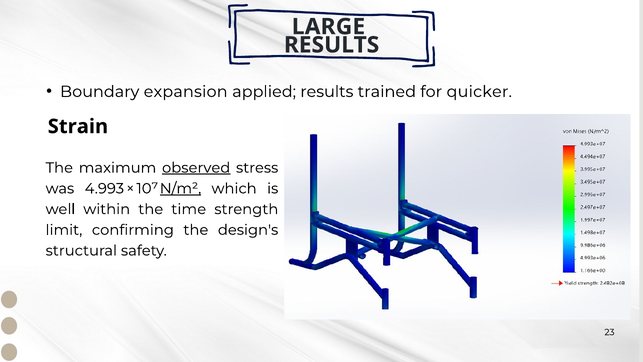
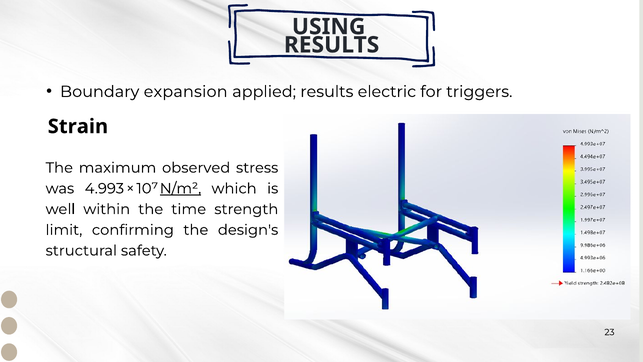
LARGE: LARGE -> USING
trained: trained -> electric
quicker: quicker -> triggers
observed underline: present -> none
